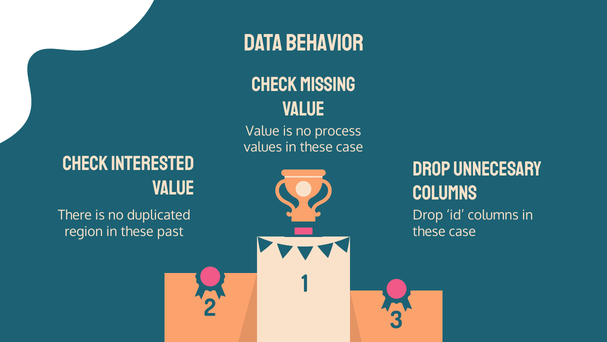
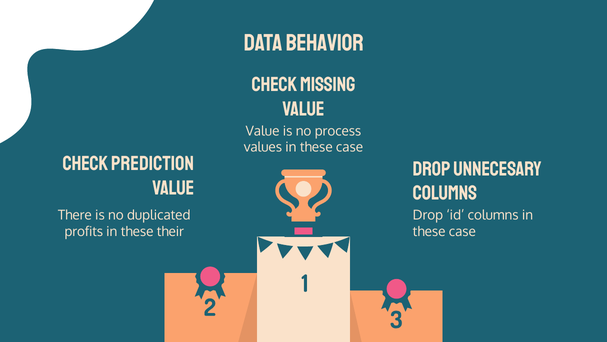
interested: interested -> prediction
region: region -> profits
past: past -> their
